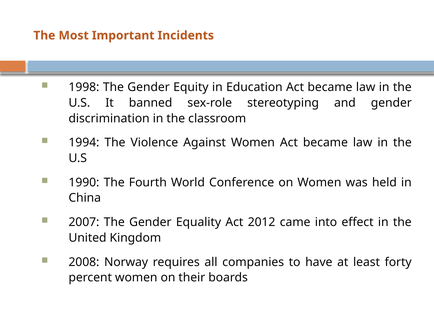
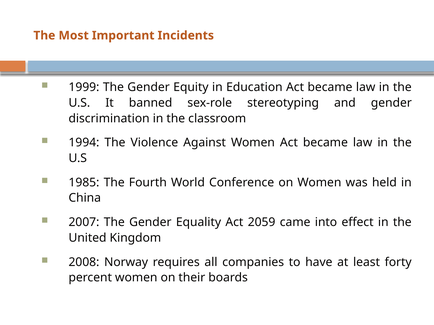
1998: 1998 -> 1999
1990: 1990 -> 1985
2012: 2012 -> 2059
